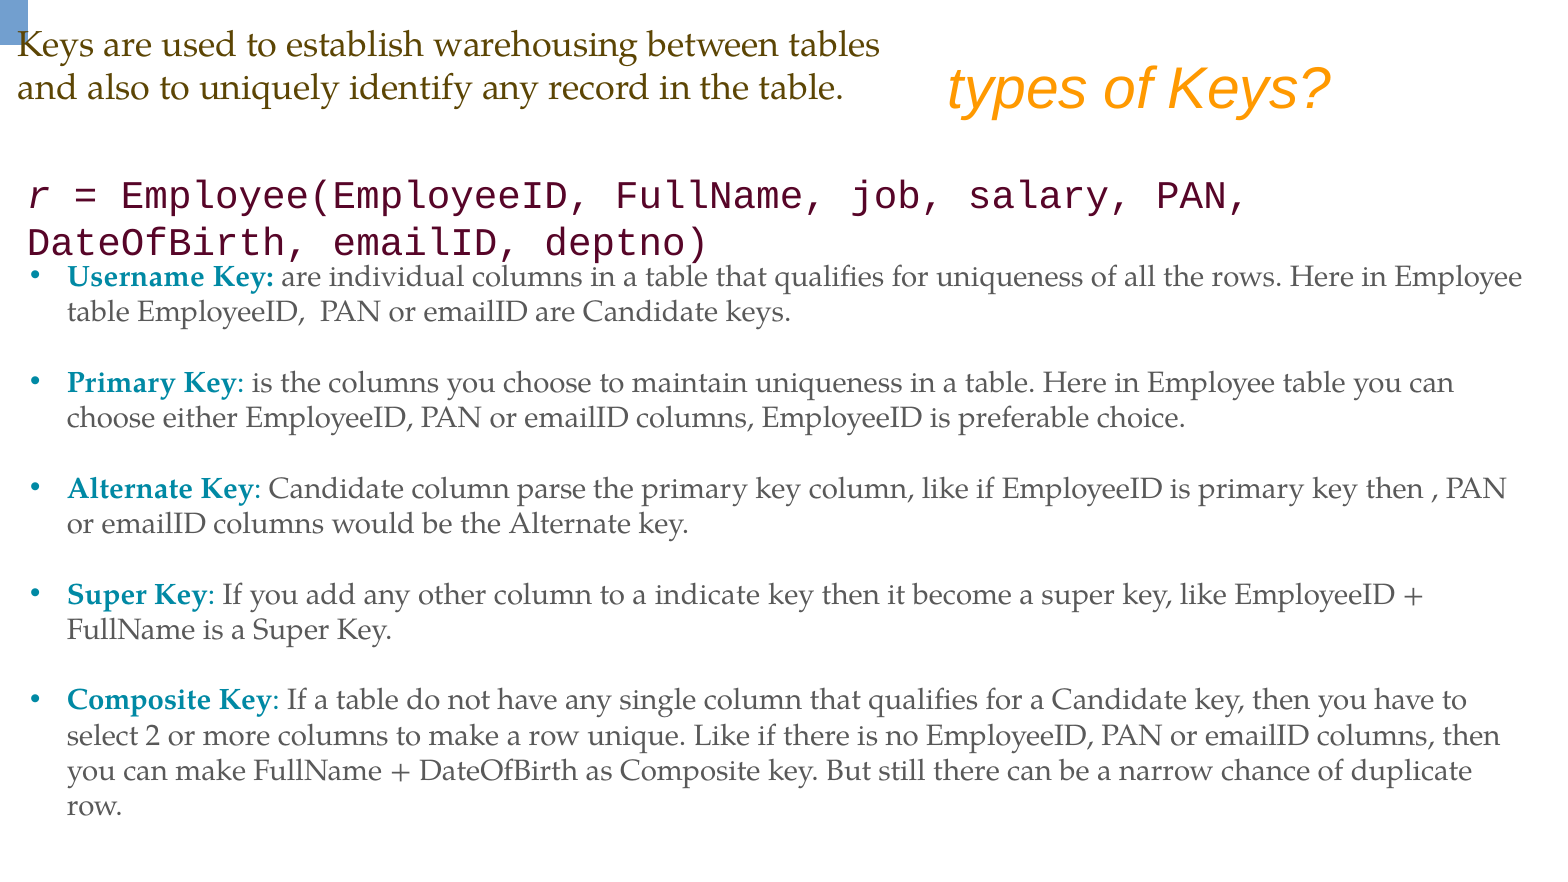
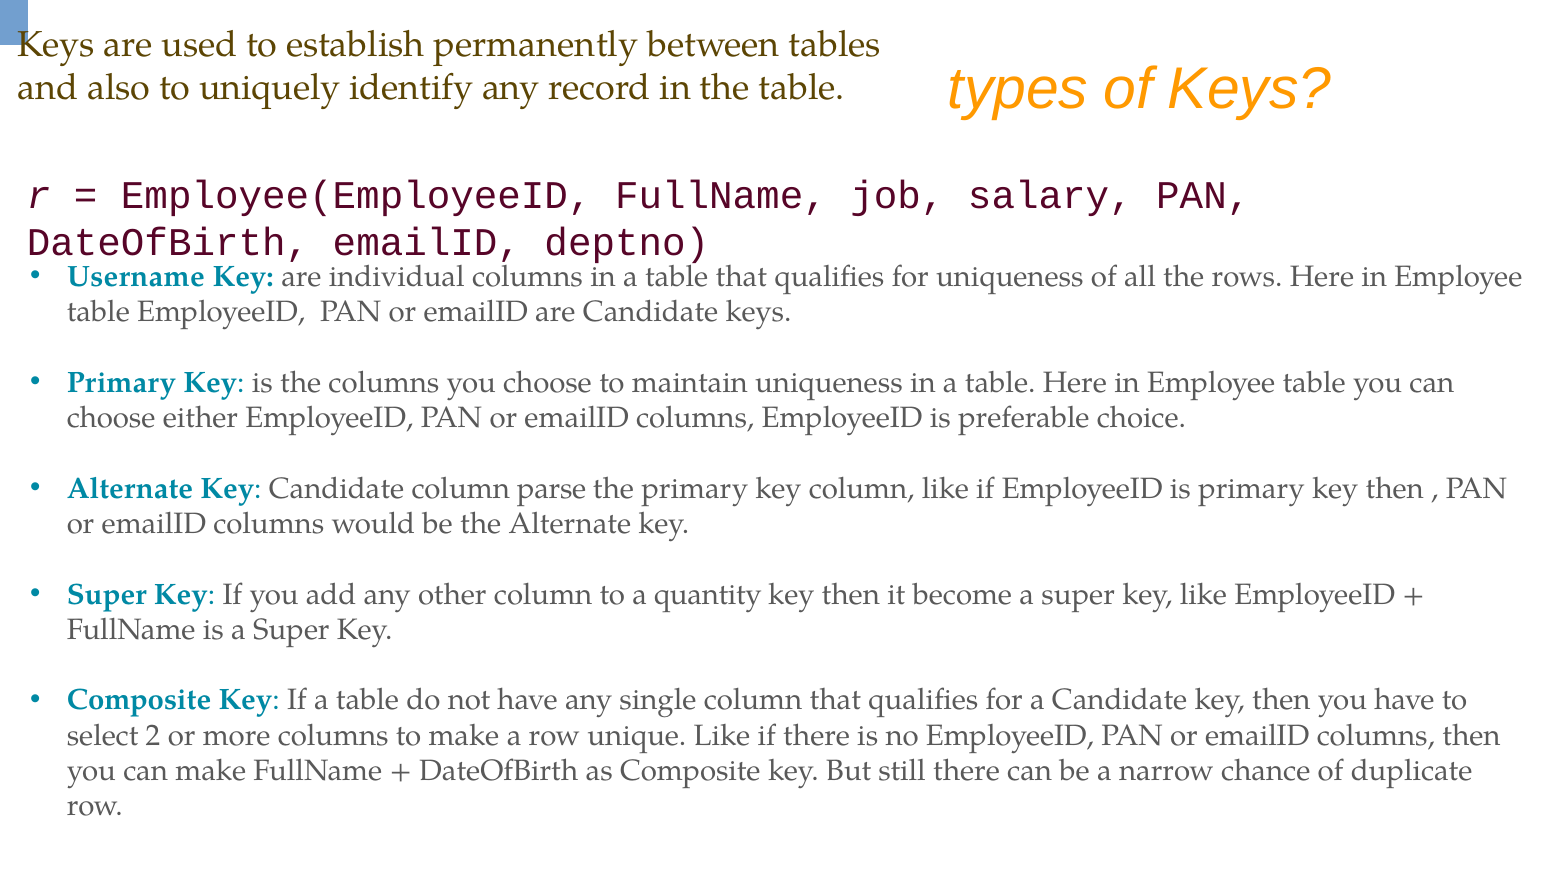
warehousing: warehousing -> permanently
indicate: indicate -> quantity
